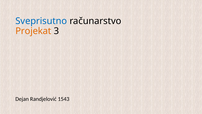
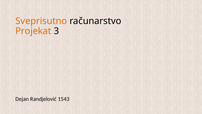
Sveprisutno colour: blue -> orange
